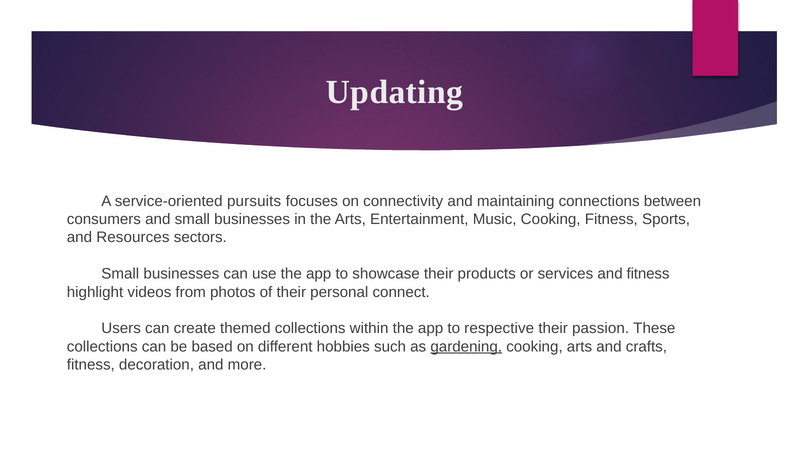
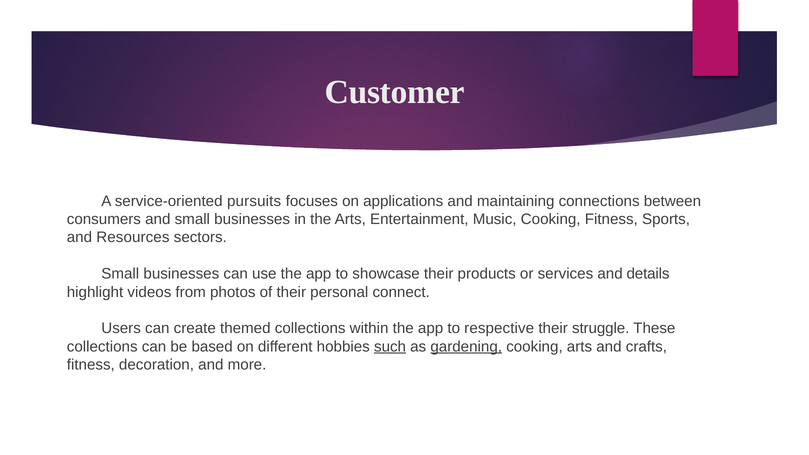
Updating: Updating -> Customer
connectivity: connectivity -> applications
and fitness: fitness -> details
passion: passion -> struggle
such underline: none -> present
